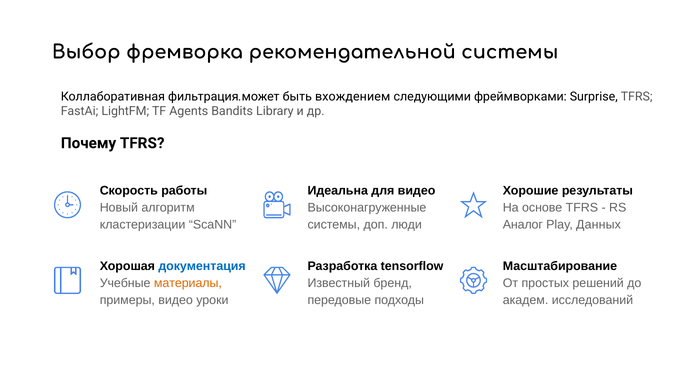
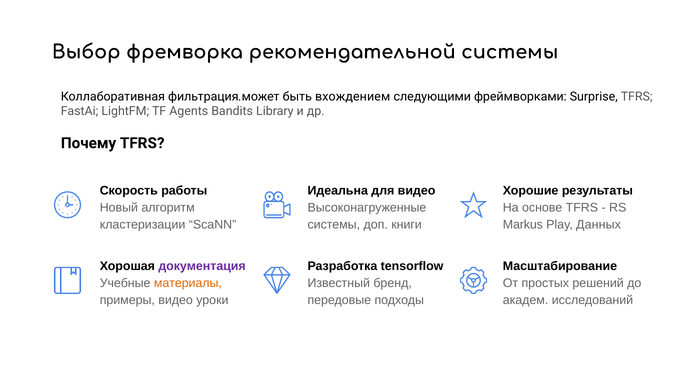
люди: люди -> книги
Аналог: Аналог -> Markus
документация colour: blue -> purple
